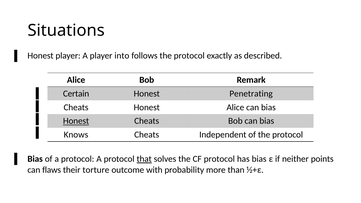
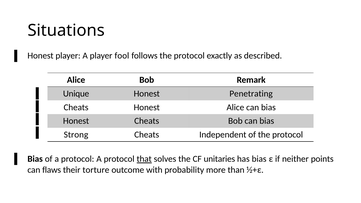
into: into -> fool
Certain: Certain -> Unique
Honest at (76, 121) underline: present -> none
Knows: Knows -> Strong
CF protocol: protocol -> unitaries
